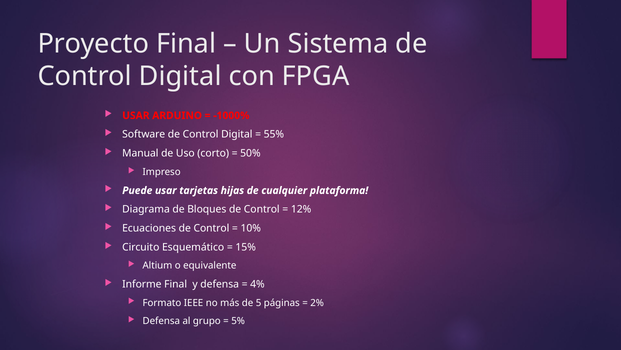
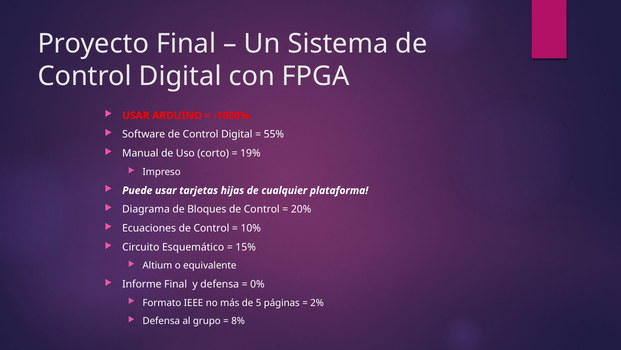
50%: 50% -> 19%
12%: 12% -> 20%
4%: 4% -> 0%
5%: 5% -> 8%
